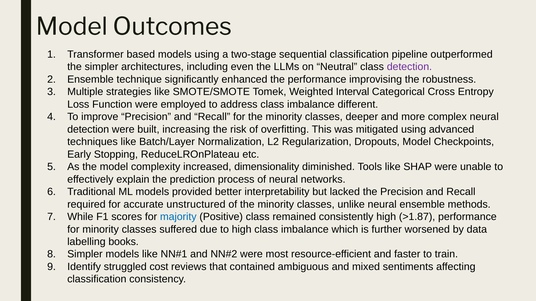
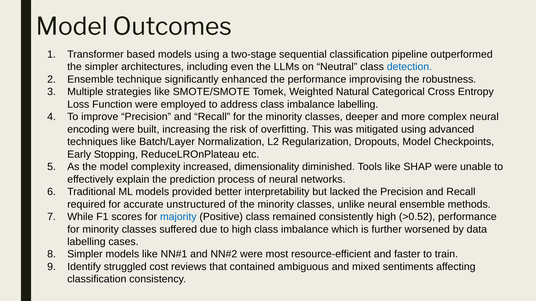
detection at (409, 67) colour: purple -> blue
Interval: Interval -> Natural
imbalance different: different -> labelling
detection at (88, 130): detection -> encoding
>1.87: >1.87 -> >0.52
books: books -> cases
